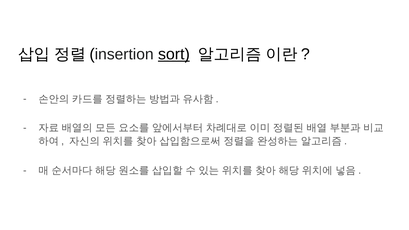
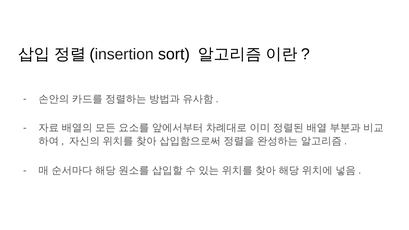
sort underline: present -> none
